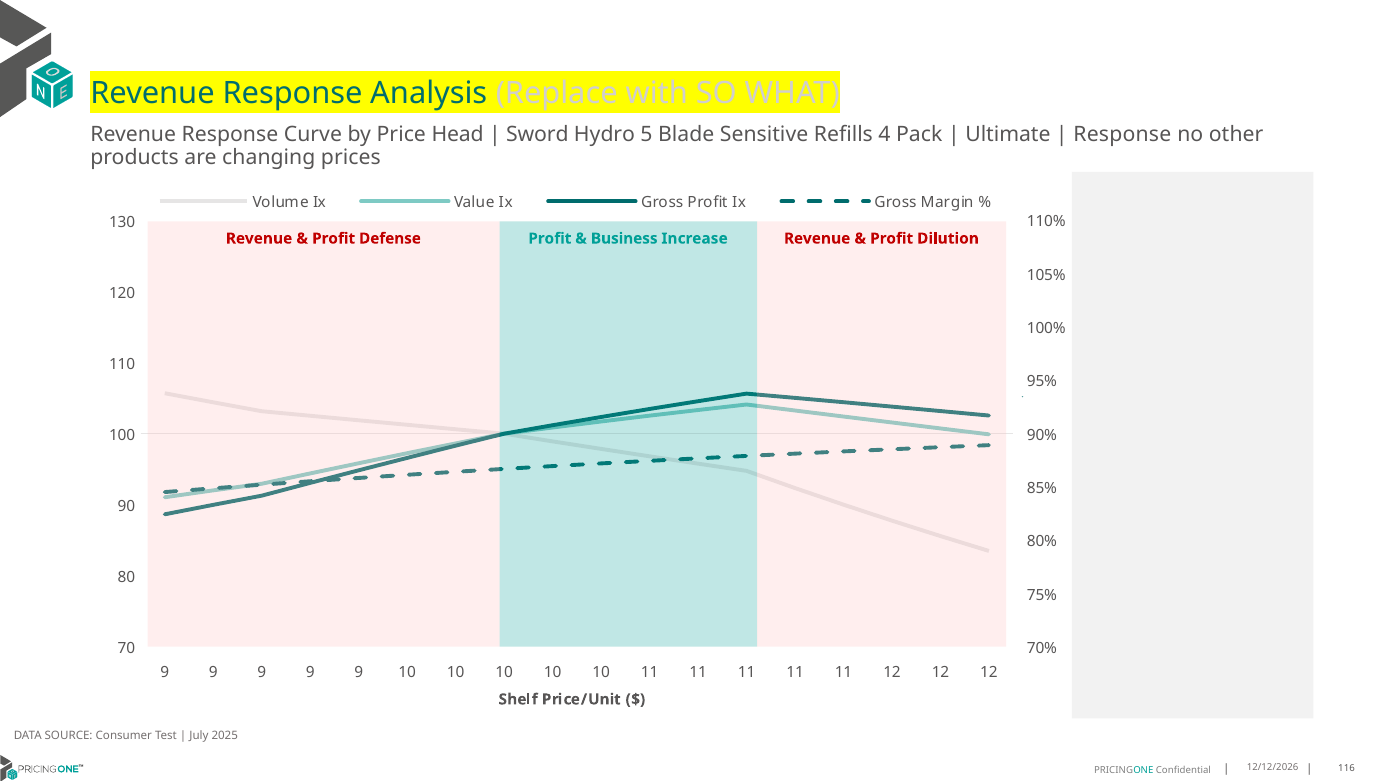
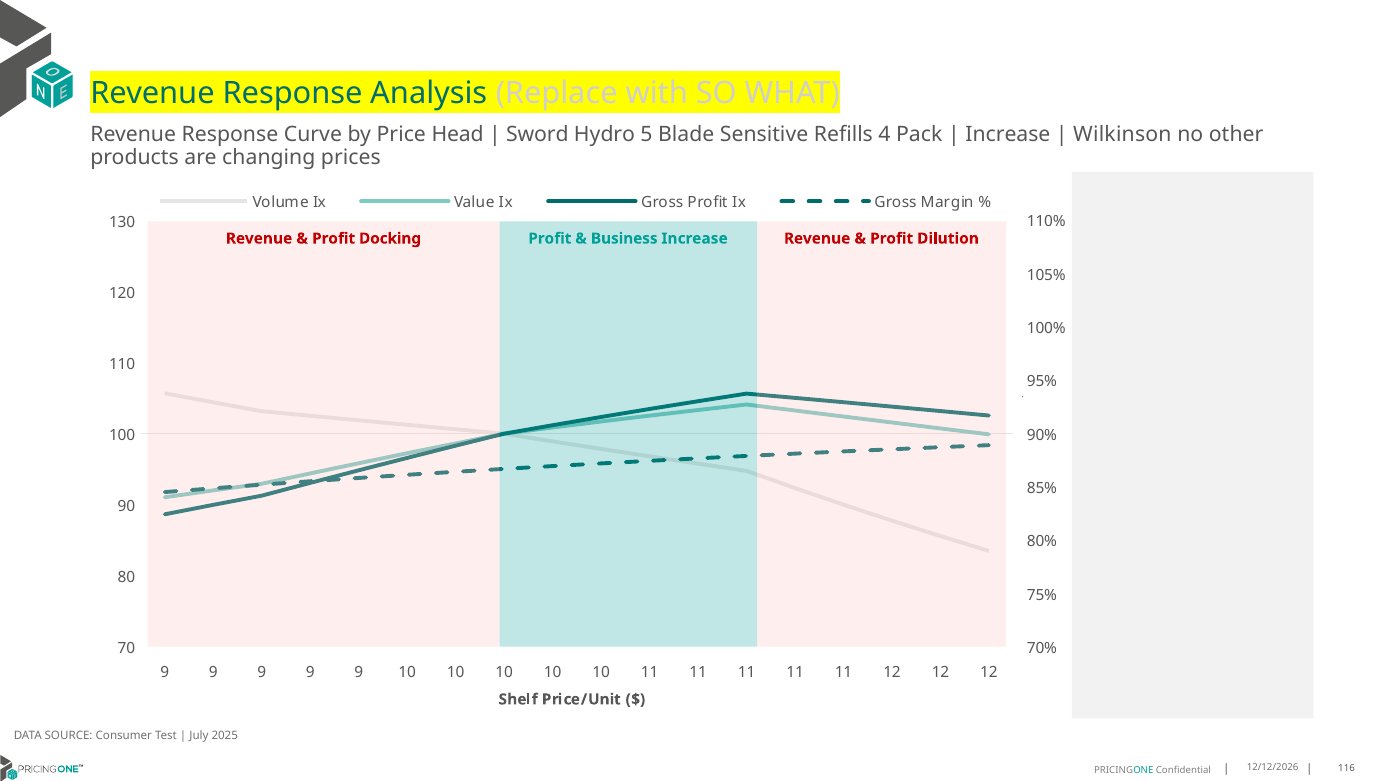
Ultimate at (1008, 134): Ultimate -> Increase
Response at (1122, 134): Response -> Wilkinson
Defense: Defense -> Docking
